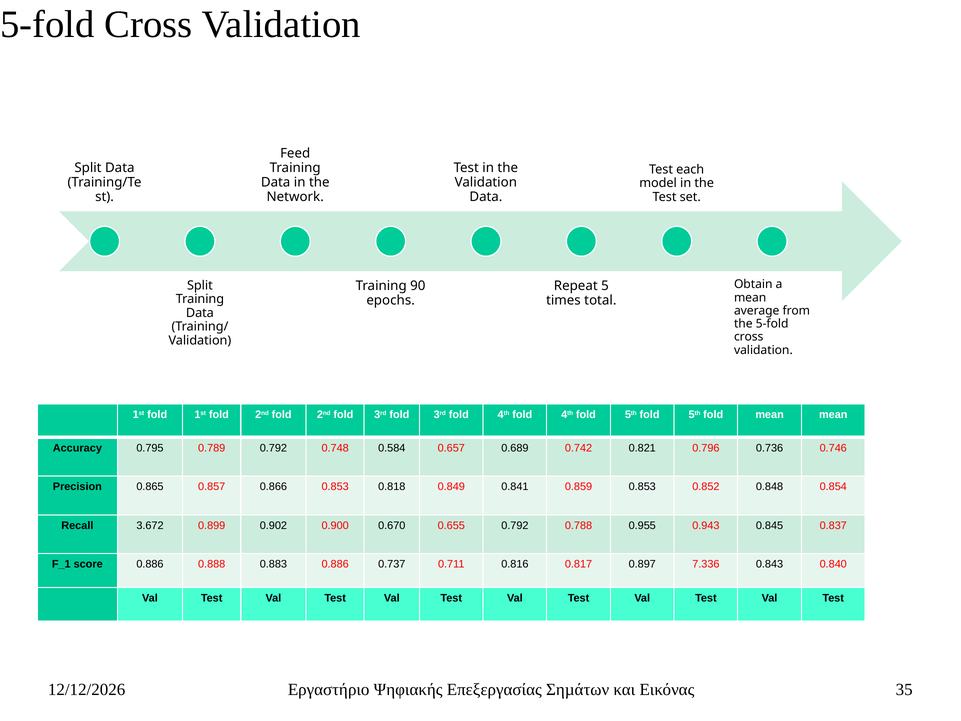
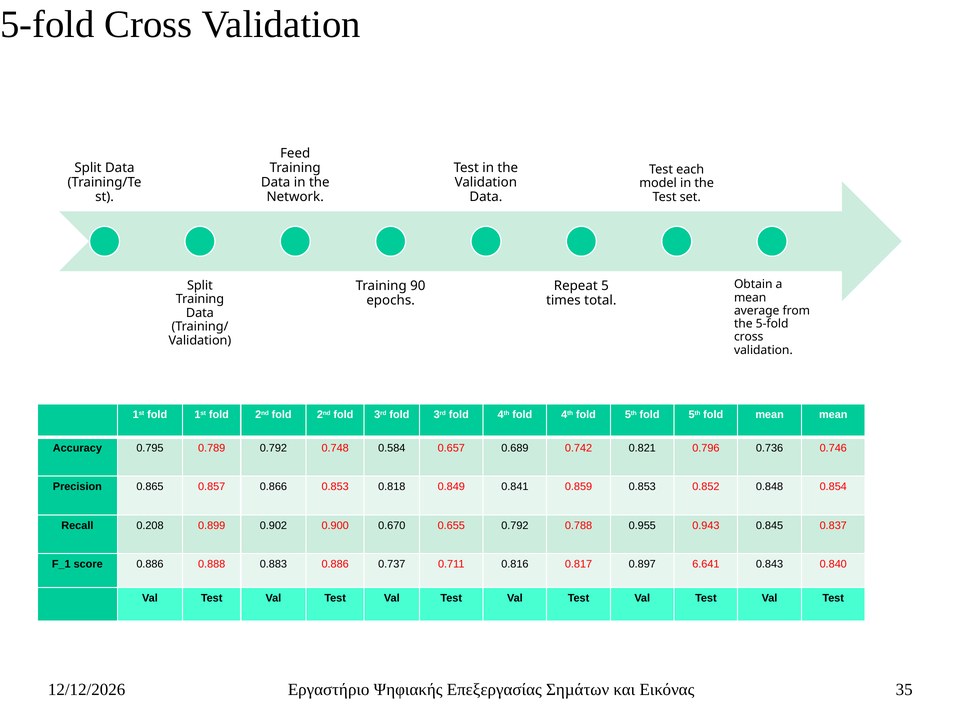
3.672: 3.672 -> 0.208
7.336: 7.336 -> 6.641
